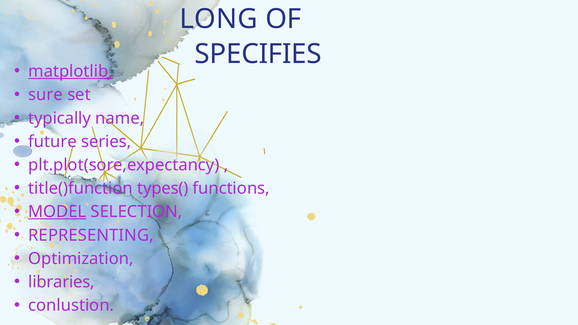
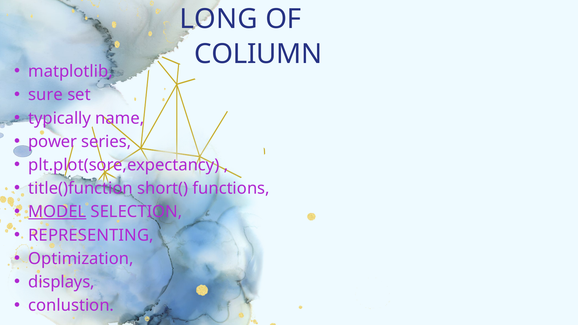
SPECIFIES: SPECIFIES -> COLIUMN
matplotlib underline: present -> none
future: future -> power
types(: types( -> short(
libraries: libraries -> displays
